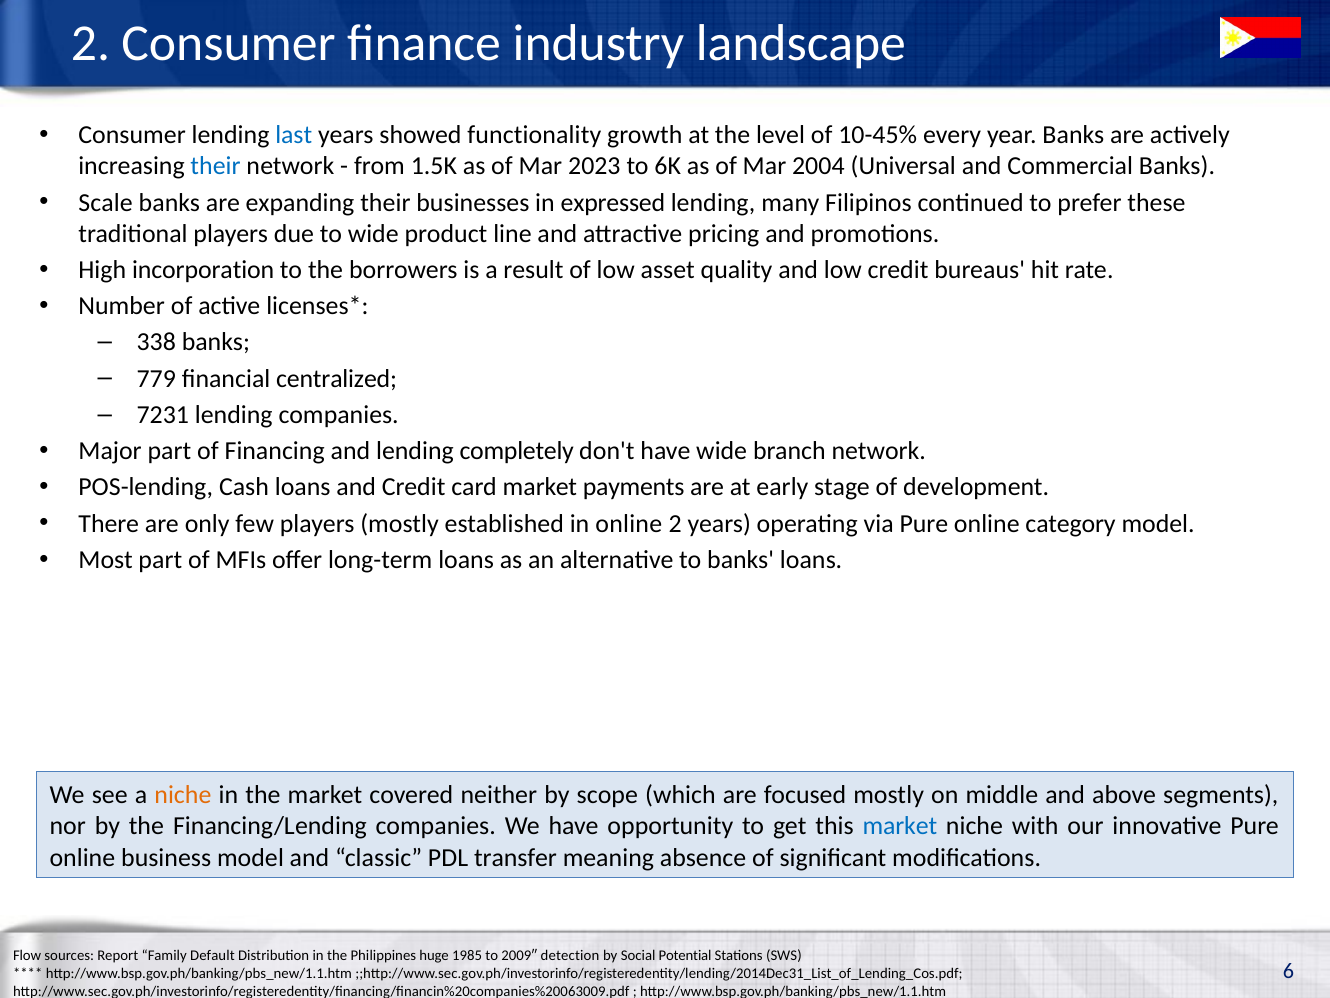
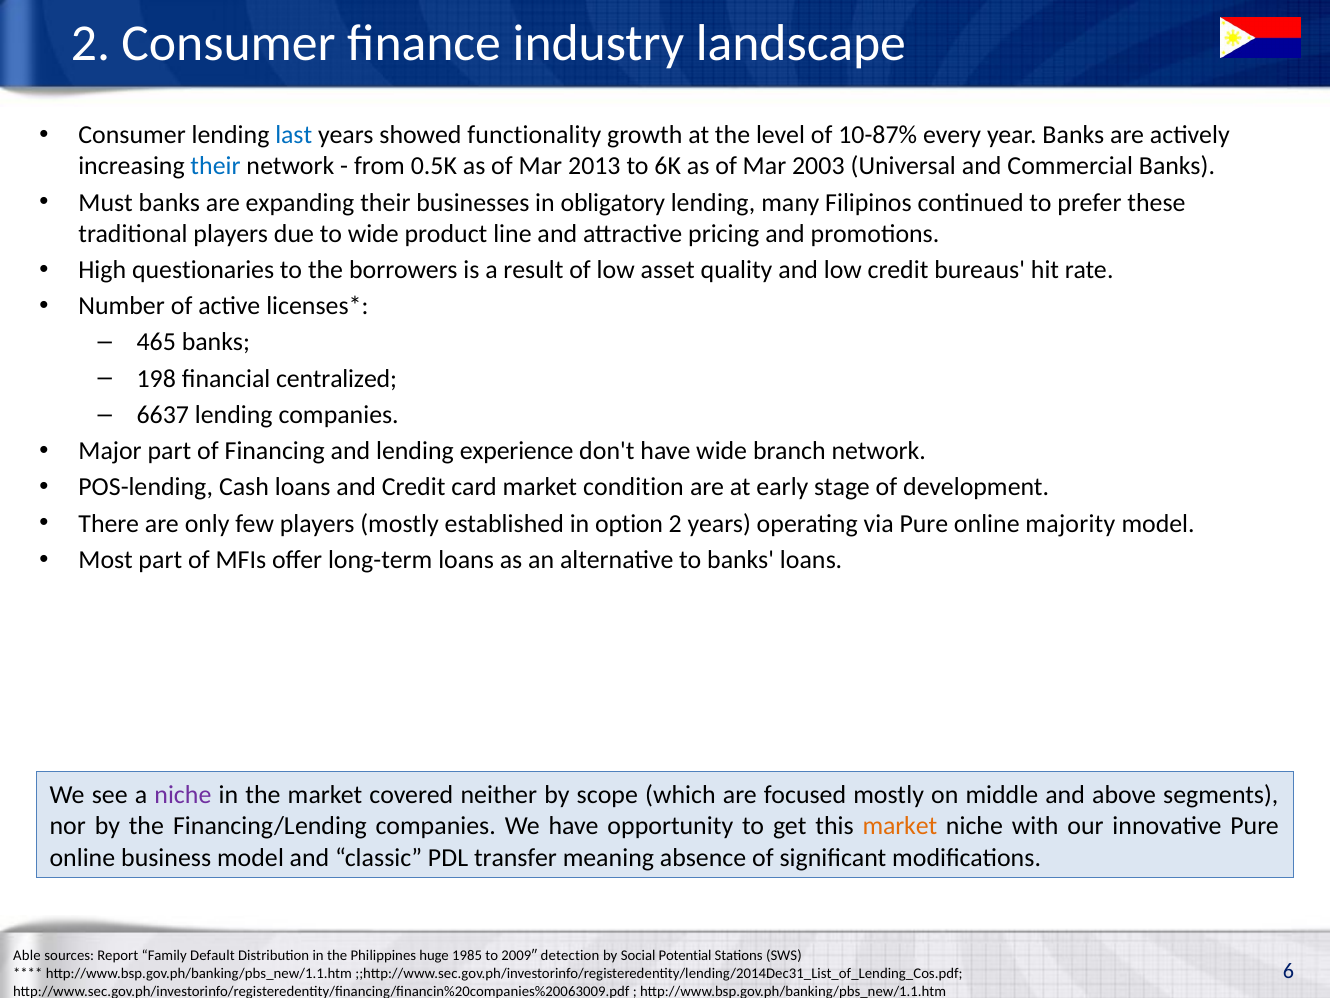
10-45%: 10-45% -> 10-87%
1.5K: 1.5K -> 0.5K
2023: 2023 -> 2013
2004: 2004 -> 2003
Scale: Scale -> Must
expressed: expressed -> obligatory
incorporation: incorporation -> questionaries
338: 338 -> 465
779: 779 -> 198
7231: 7231 -> 6637
completely: completely -> experience
payments: payments -> condition
in online: online -> option
category: category -> majority
niche at (183, 795) colour: orange -> purple
market at (900, 826) colour: blue -> orange
Flow: Flow -> Able
